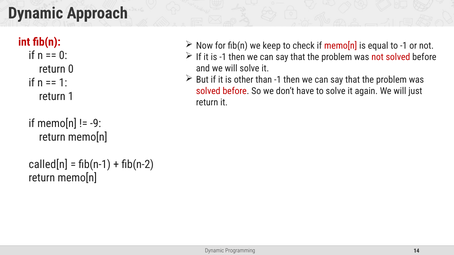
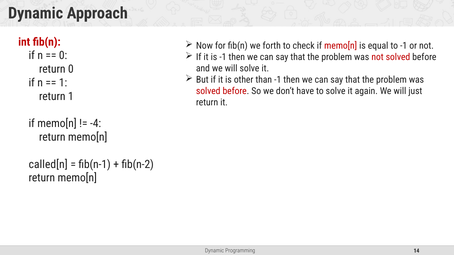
keep: keep -> forth
-9: -9 -> -4
